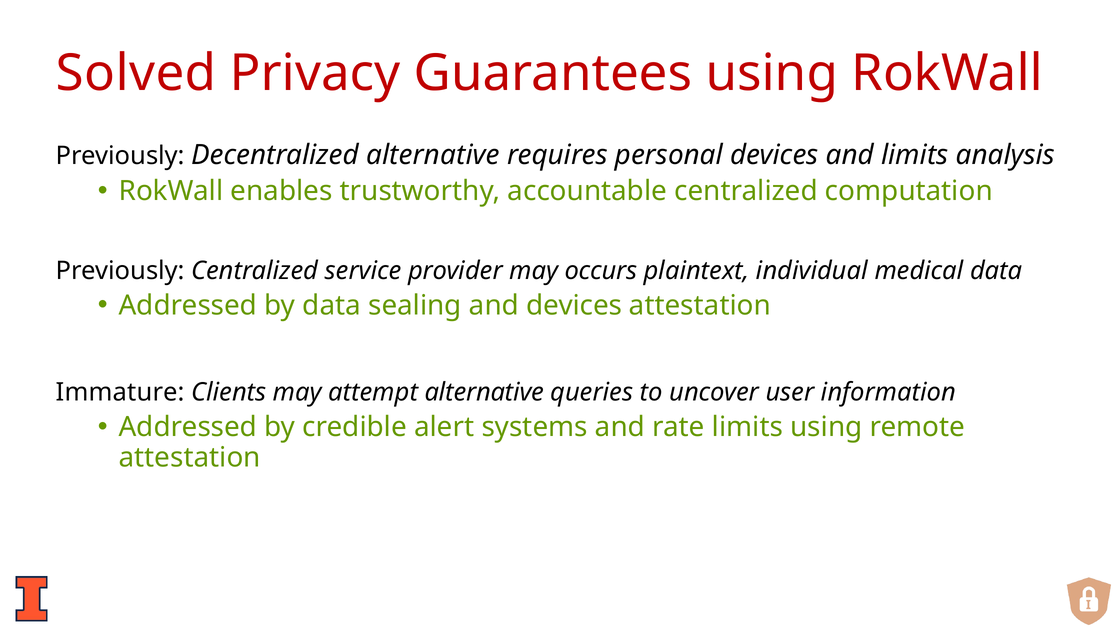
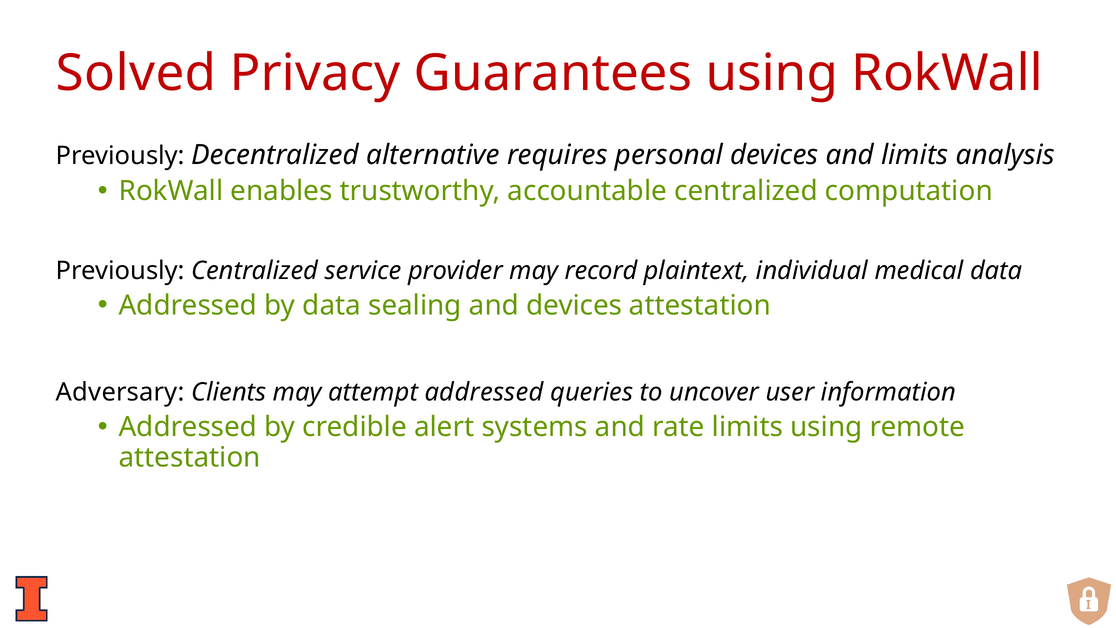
occurs: occurs -> record
Immature: Immature -> Adversary
attempt alternative: alternative -> addressed
